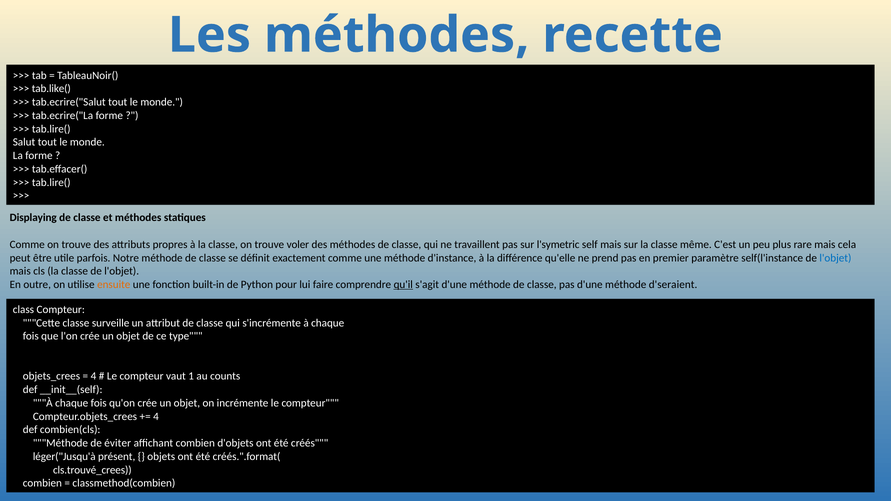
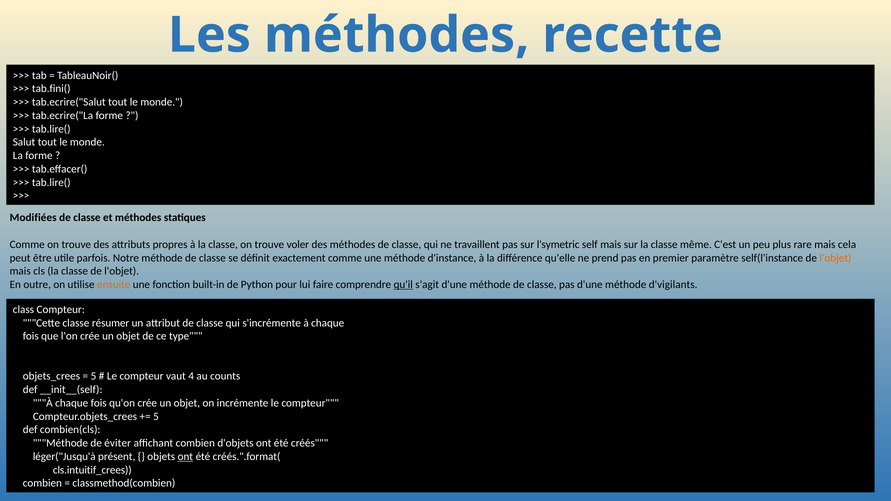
tab.like(: tab.like( -> tab.fini(
Displaying: Displaying -> Modifiées
l'objet at (835, 258) colour: blue -> orange
d'seraient: d'seraient -> d'vigilants
surveille: surveille -> résumer
4 at (93, 376): 4 -> 5
1: 1 -> 4
4 at (156, 417): 4 -> 5
ont at (185, 457) underline: none -> present
cls.trouvé_crees: cls.trouvé_crees -> cls.intuitif_crees
